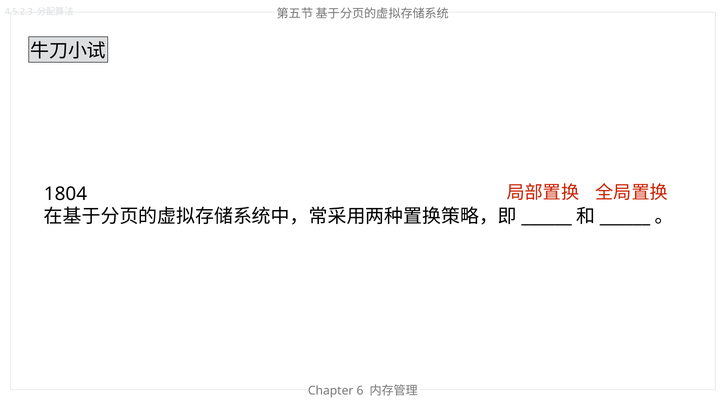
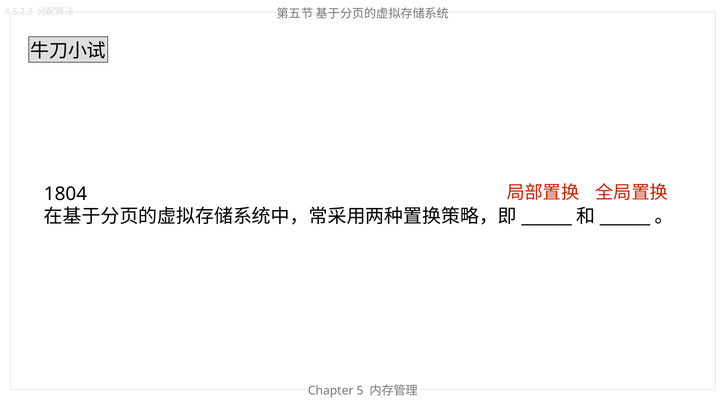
6: 6 -> 5
